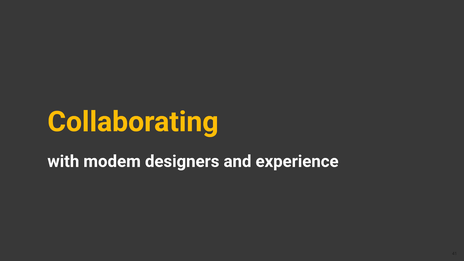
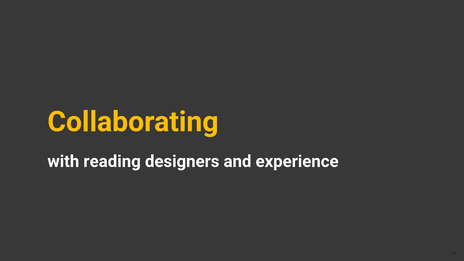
modem: modem -> reading
